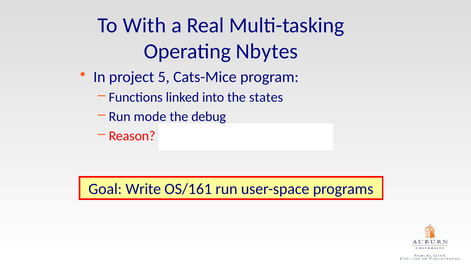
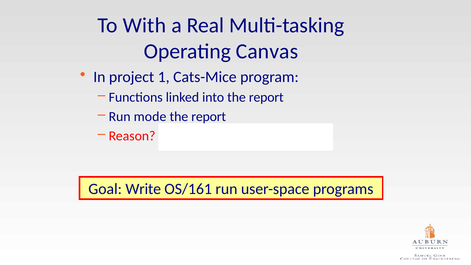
Nbytes: Nbytes -> Canvas
5: 5 -> 1
into the states: states -> report
debug at (209, 117): debug -> report
